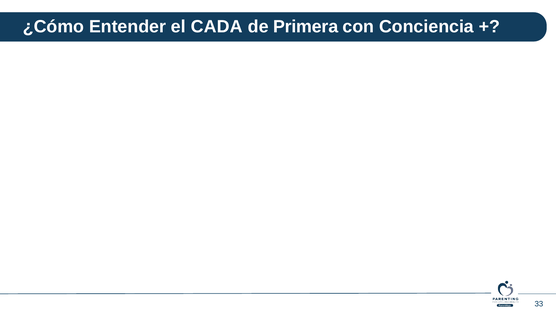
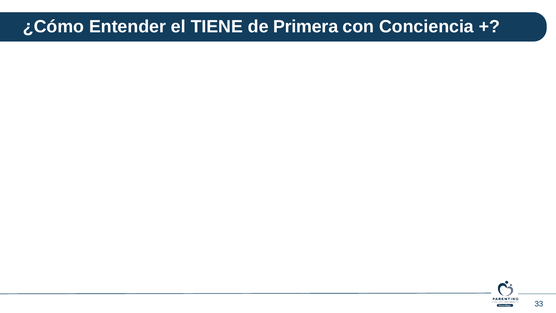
CADA: CADA -> TIENE
